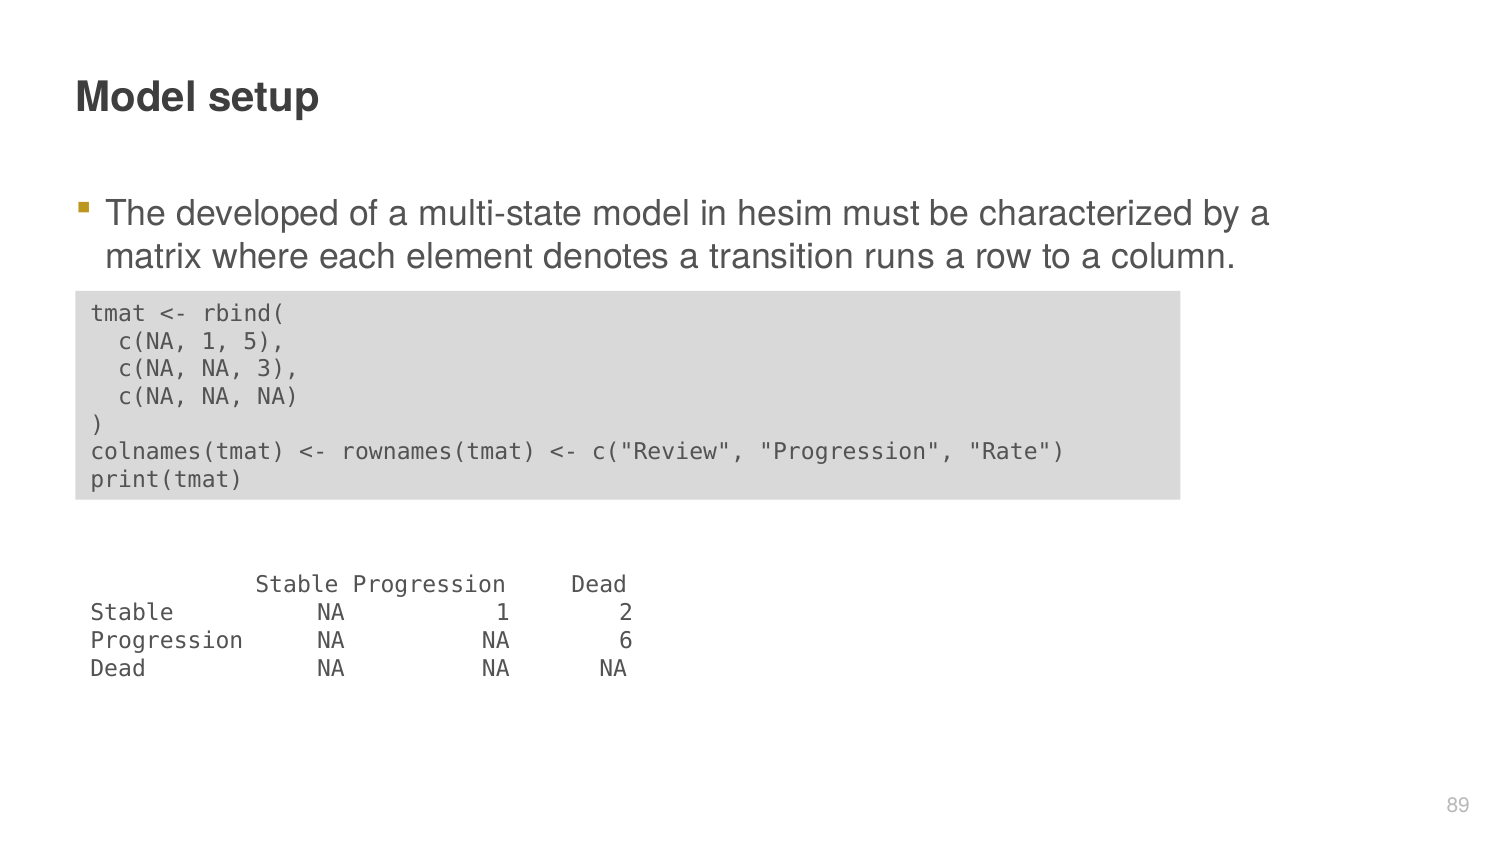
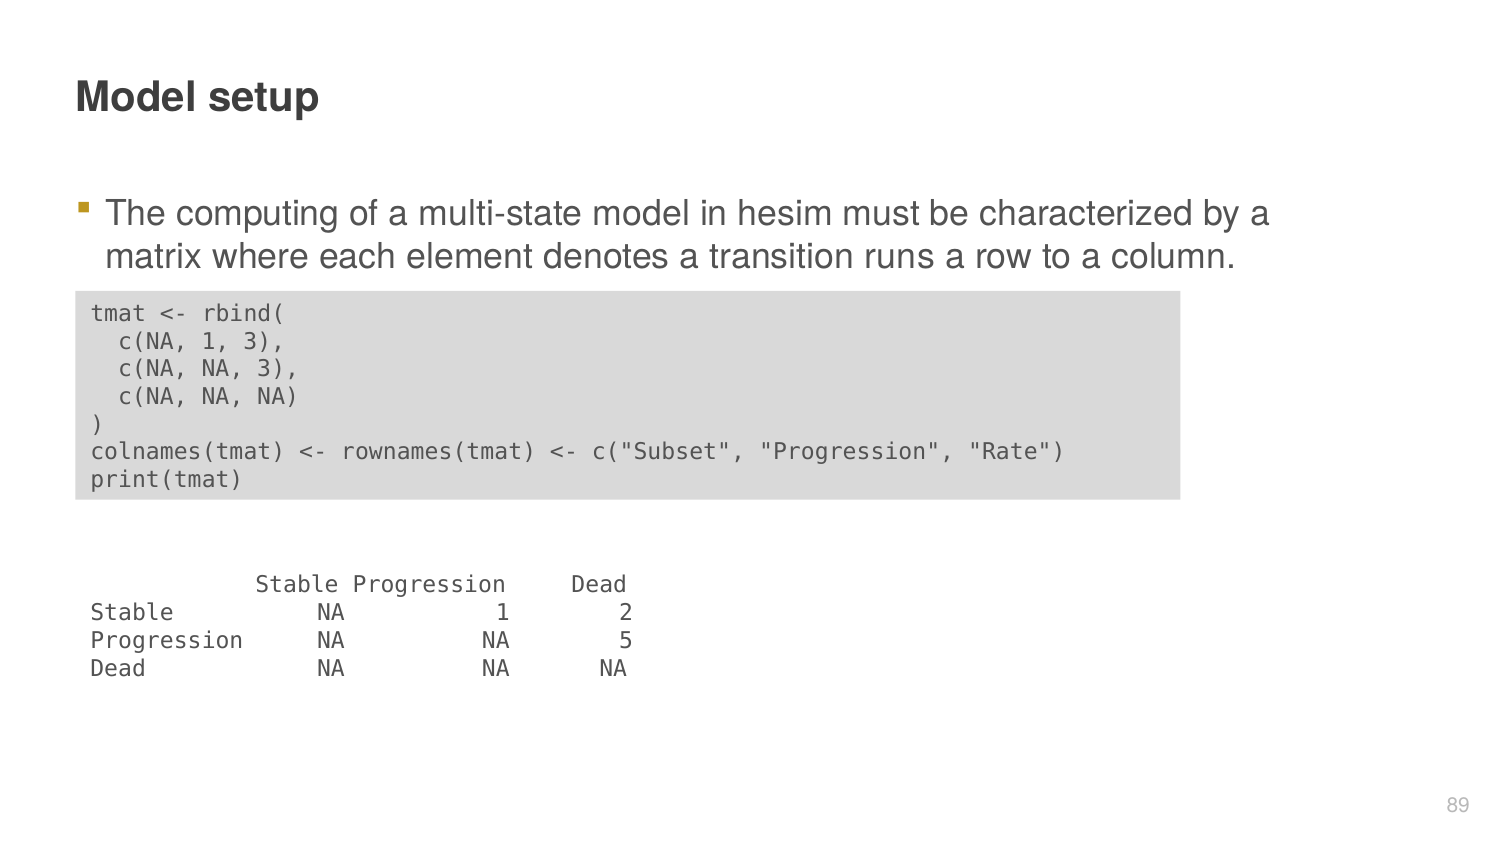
developed: developed -> computing
1 5: 5 -> 3
c("Review: c("Review -> c("Subset
6: 6 -> 5
